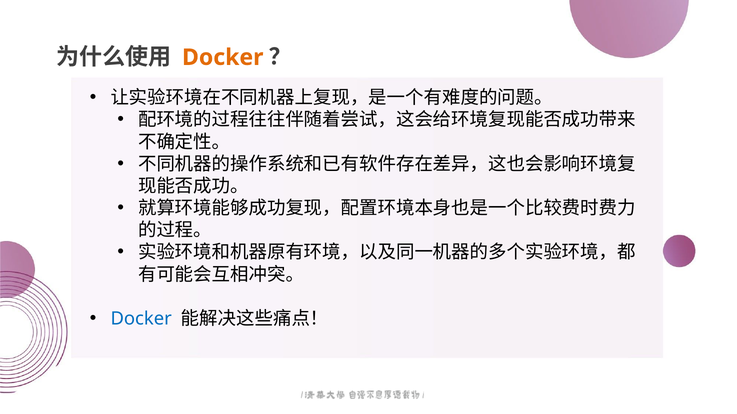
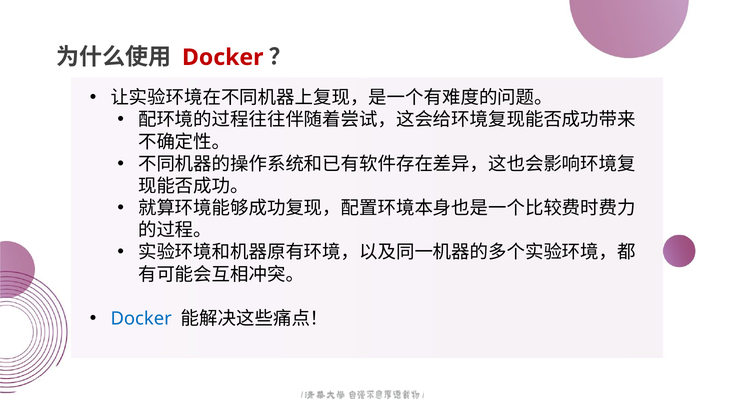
Docker at (223, 57) colour: orange -> red
